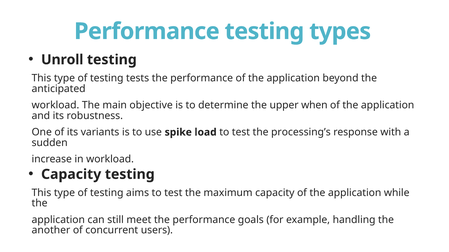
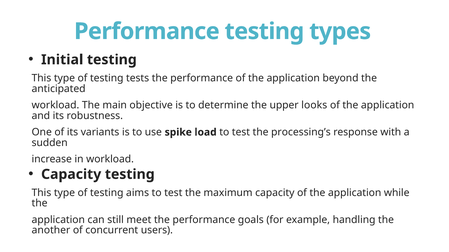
Unroll: Unroll -> Initial
when: when -> looks
